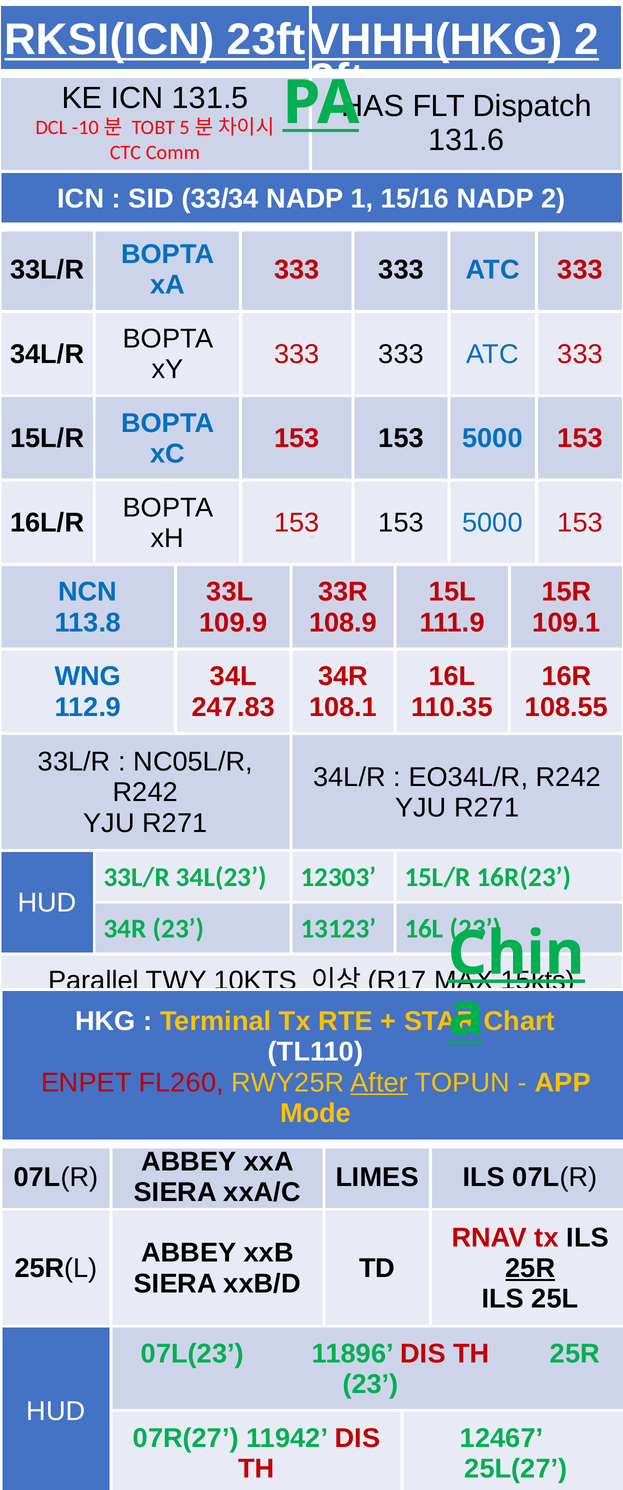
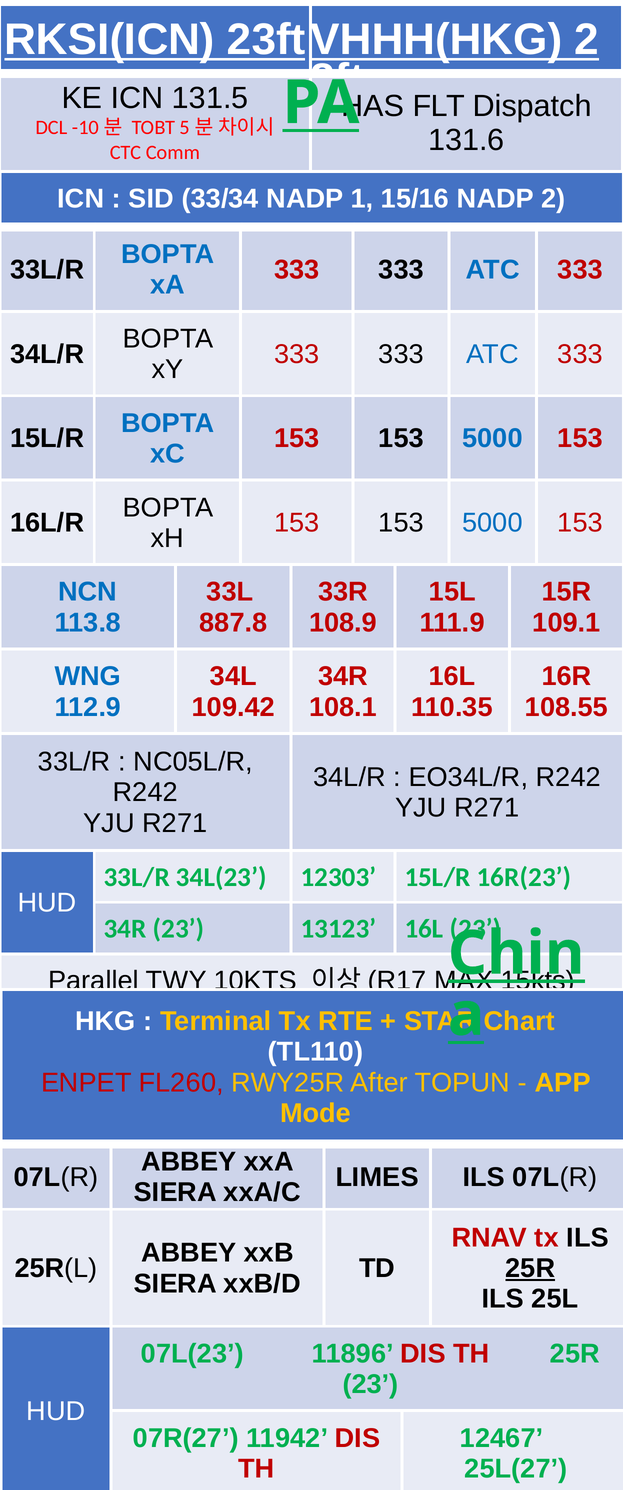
109.9: 109.9 -> 887.8
247.83: 247.83 -> 109.42
After underline: present -> none
